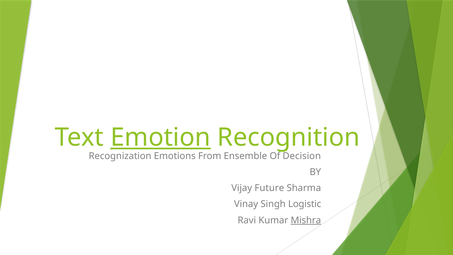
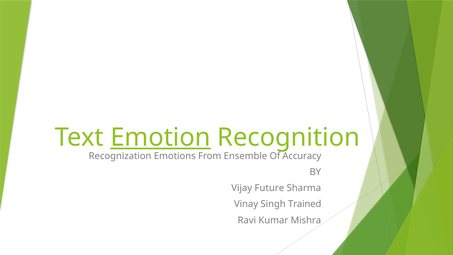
Decision: Decision -> Accuracy
Logistic: Logistic -> Trained
Mishra underline: present -> none
